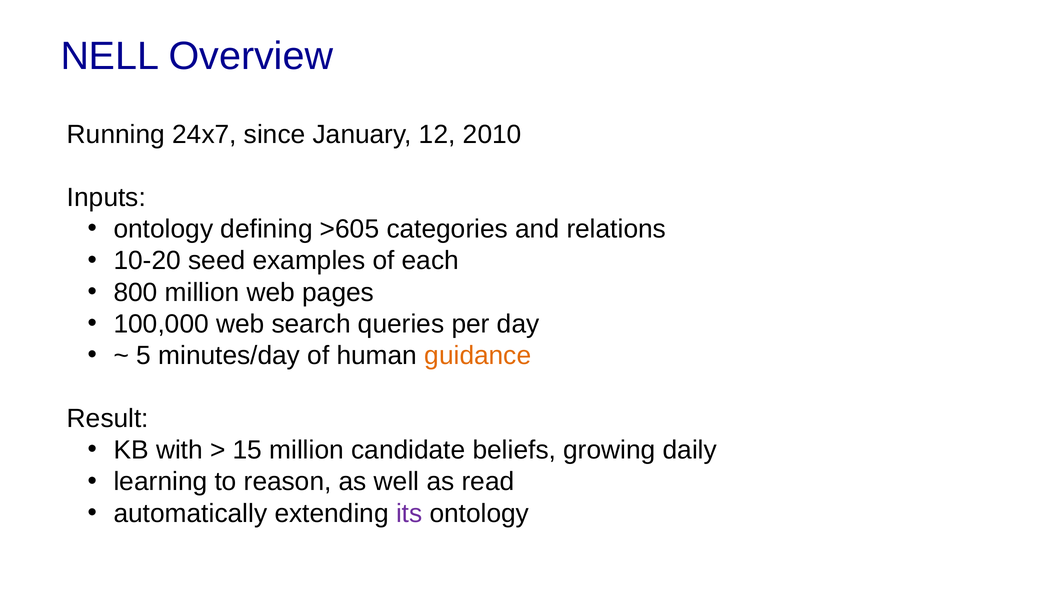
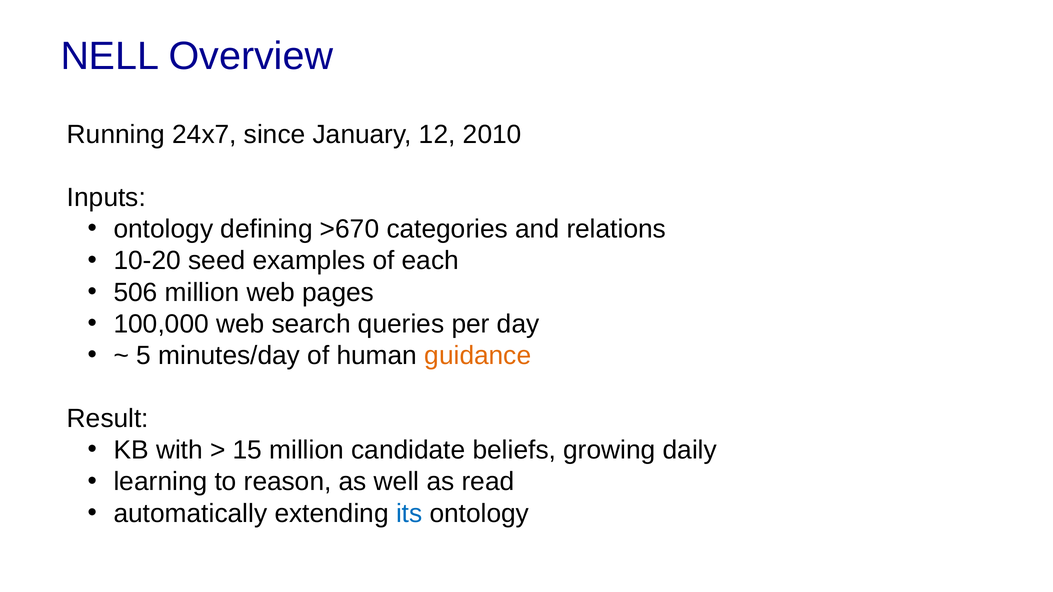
>605: >605 -> >670
800: 800 -> 506
its colour: purple -> blue
